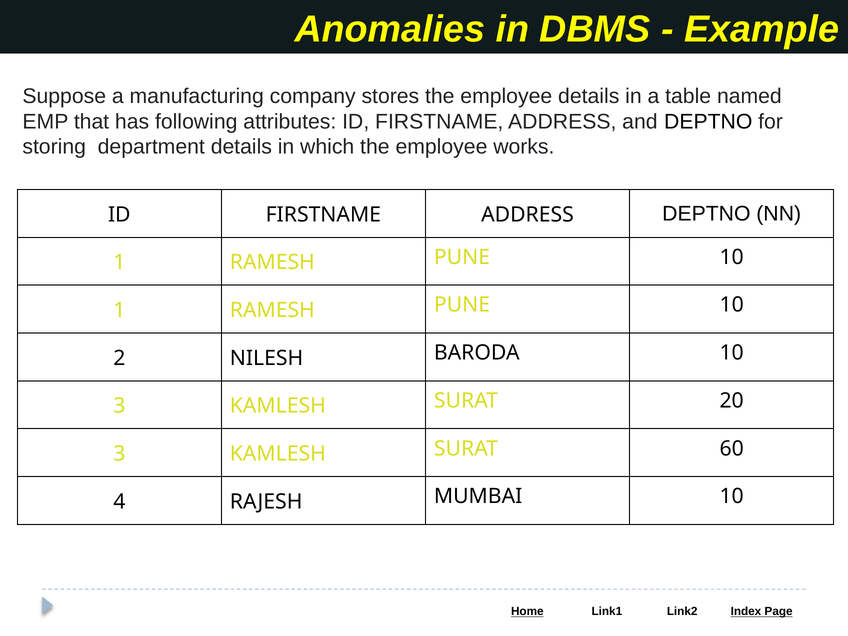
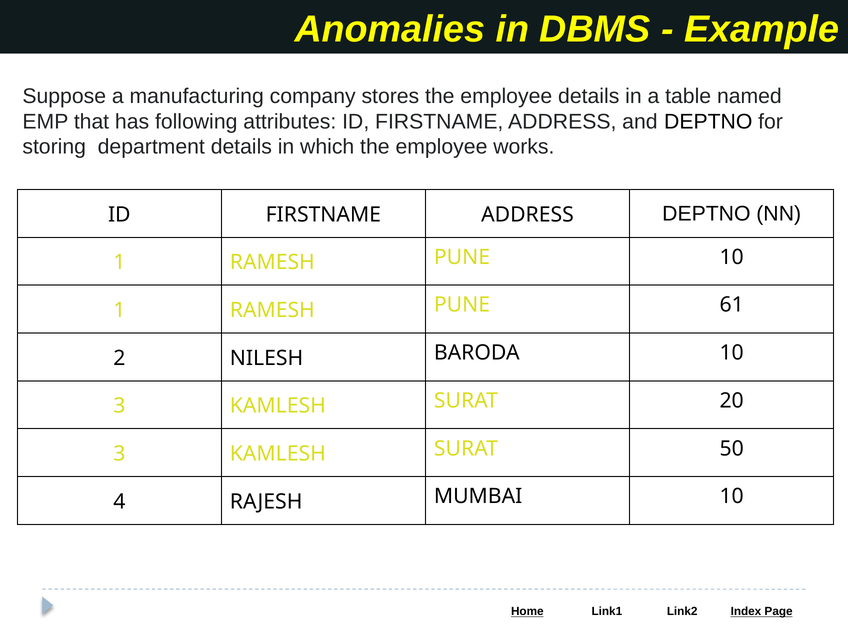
10 at (732, 305): 10 -> 61
60: 60 -> 50
